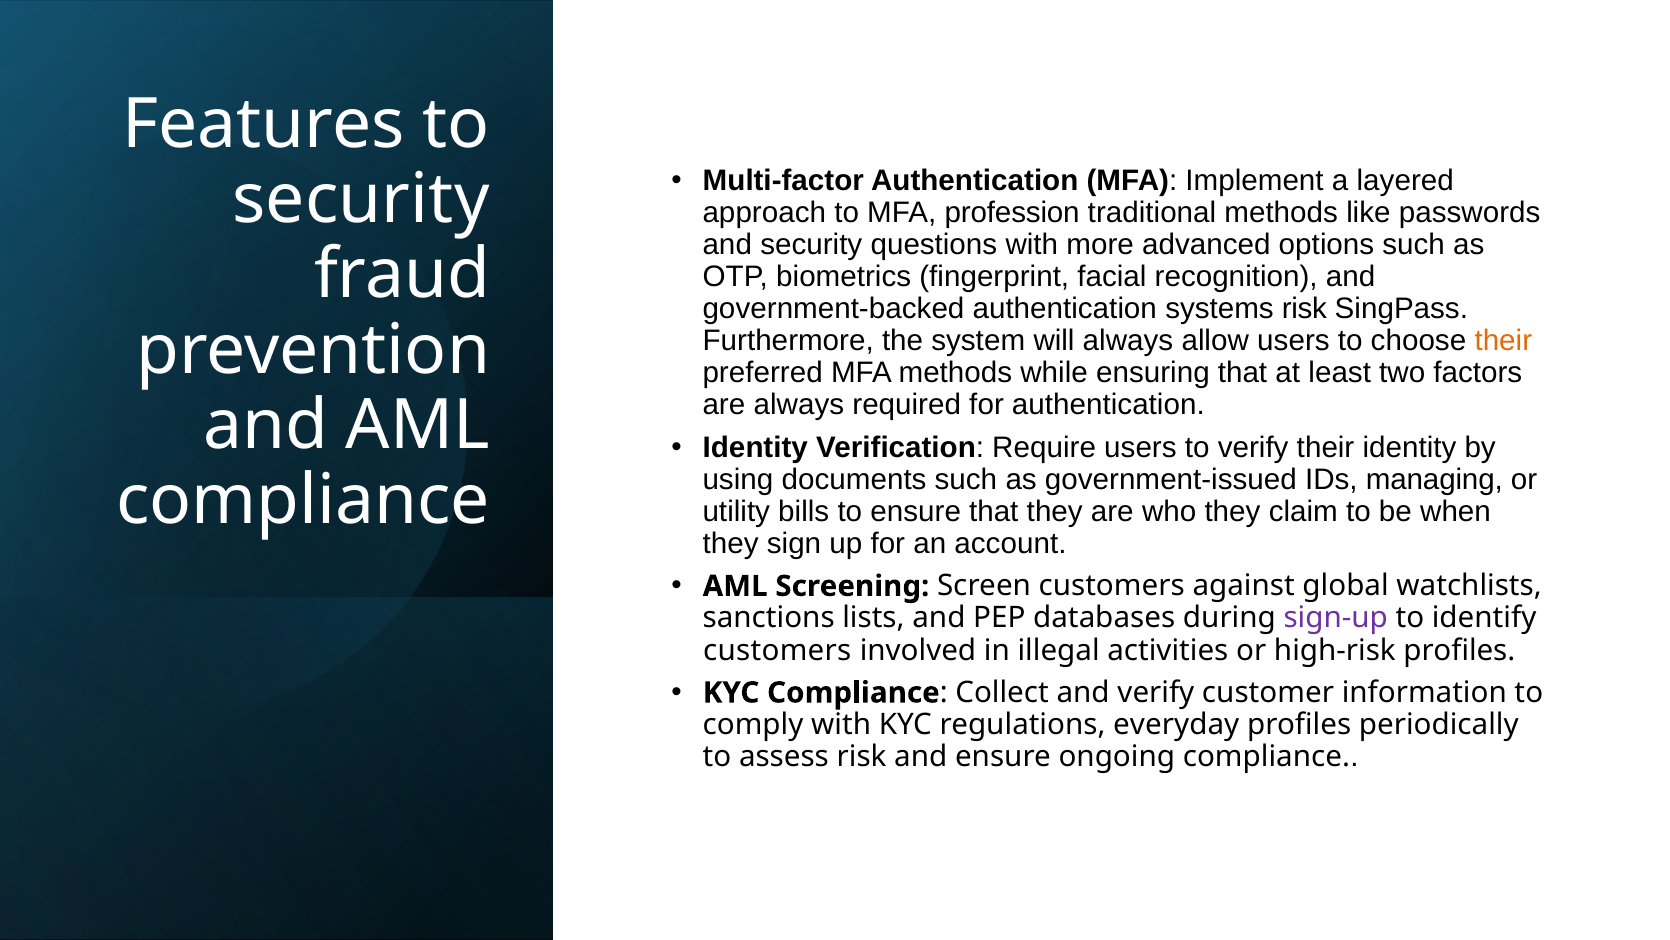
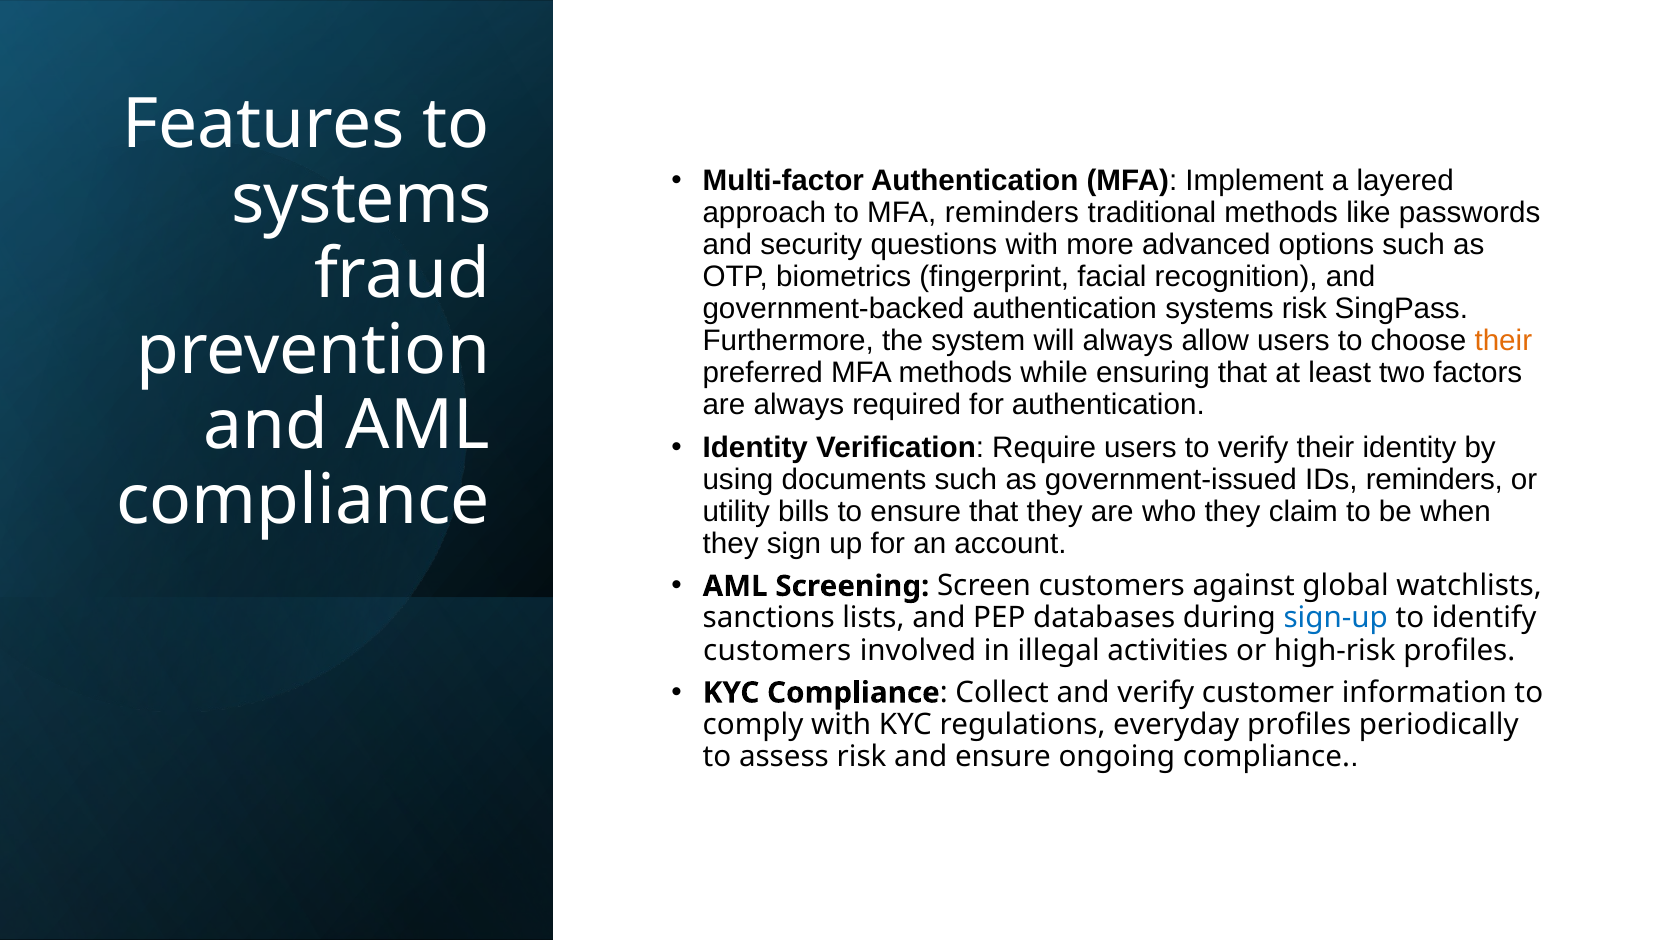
security at (361, 200): security -> systems
MFA profession: profession -> reminders
IDs managing: managing -> reminders
sign-up colour: purple -> blue
